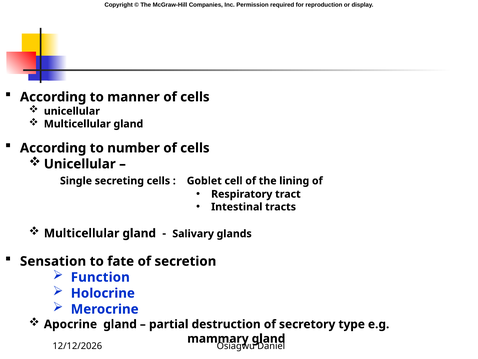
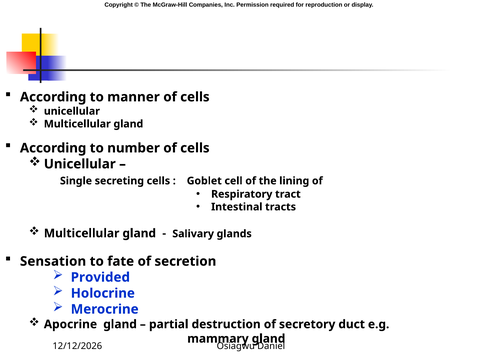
Function: Function -> Provided
type: type -> duct
